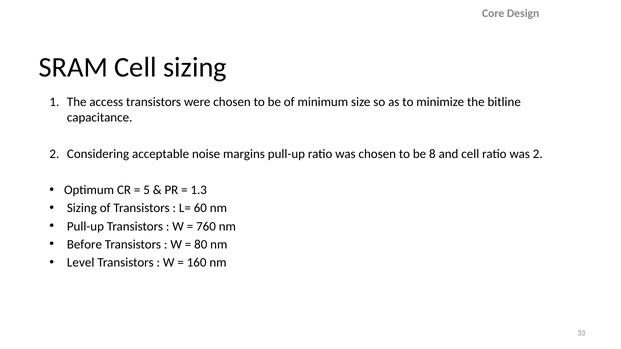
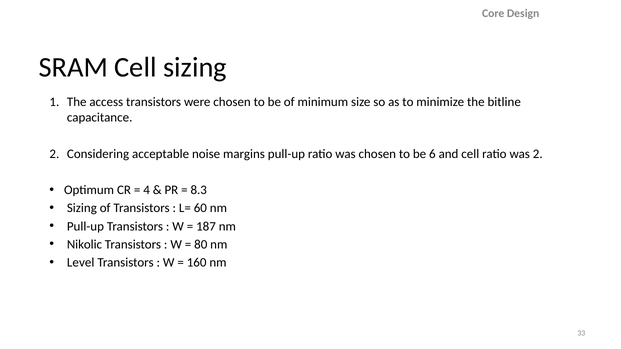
8: 8 -> 6
5: 5 -> 4
1.3: 1.3 -> 8.3
760: 760 -> 187
Before: Before -> Nikolic
